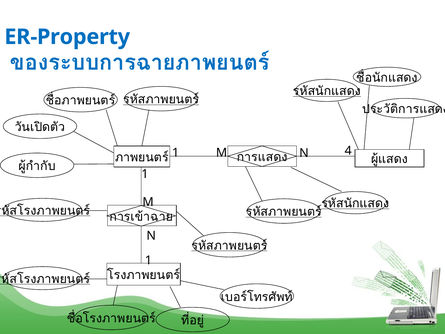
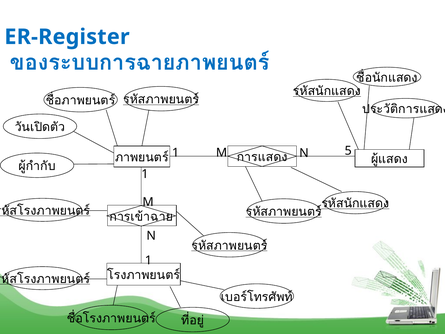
ER-Property: ER-Property -> ER-Register
4: 4 -> 5
